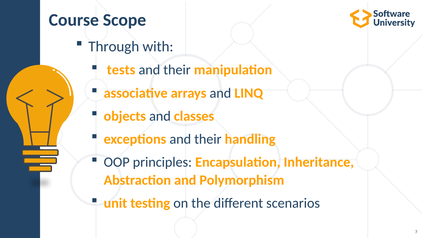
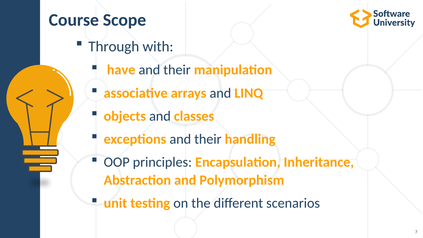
tests: tests -> have
